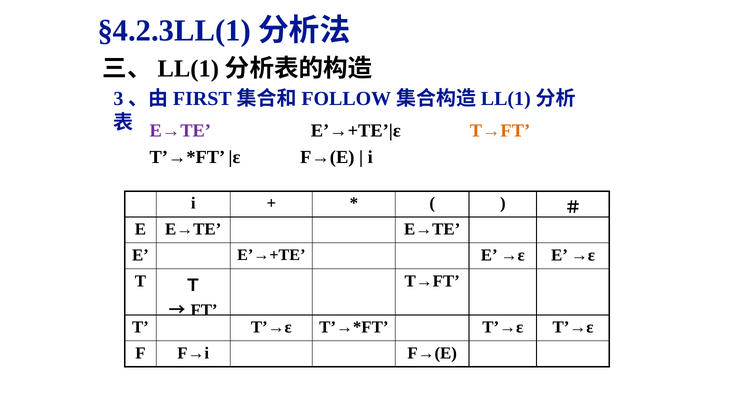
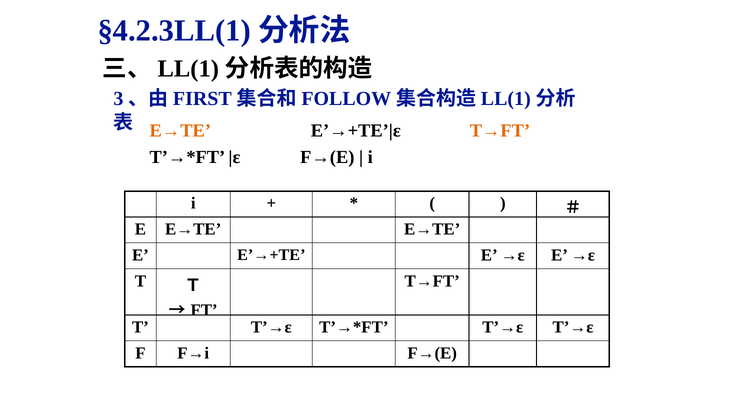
E→TE at (180, 131) colour: purple -> orange
